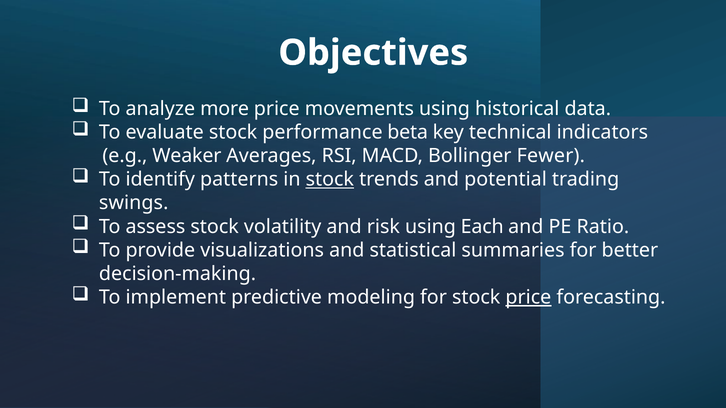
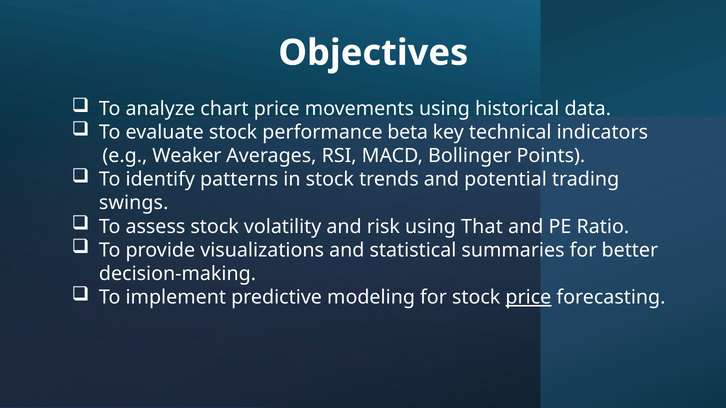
more: more -> chart
Fewer: Fewer -> Points
stock at (330, 180) underline: present -> none
Each: Each -> That
